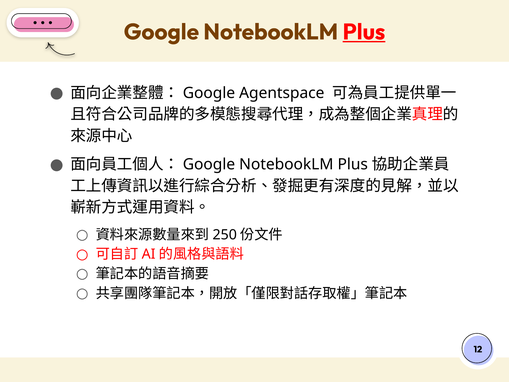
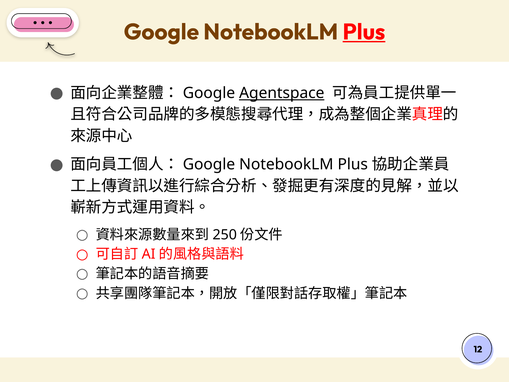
Agentspace underline: none -> present
